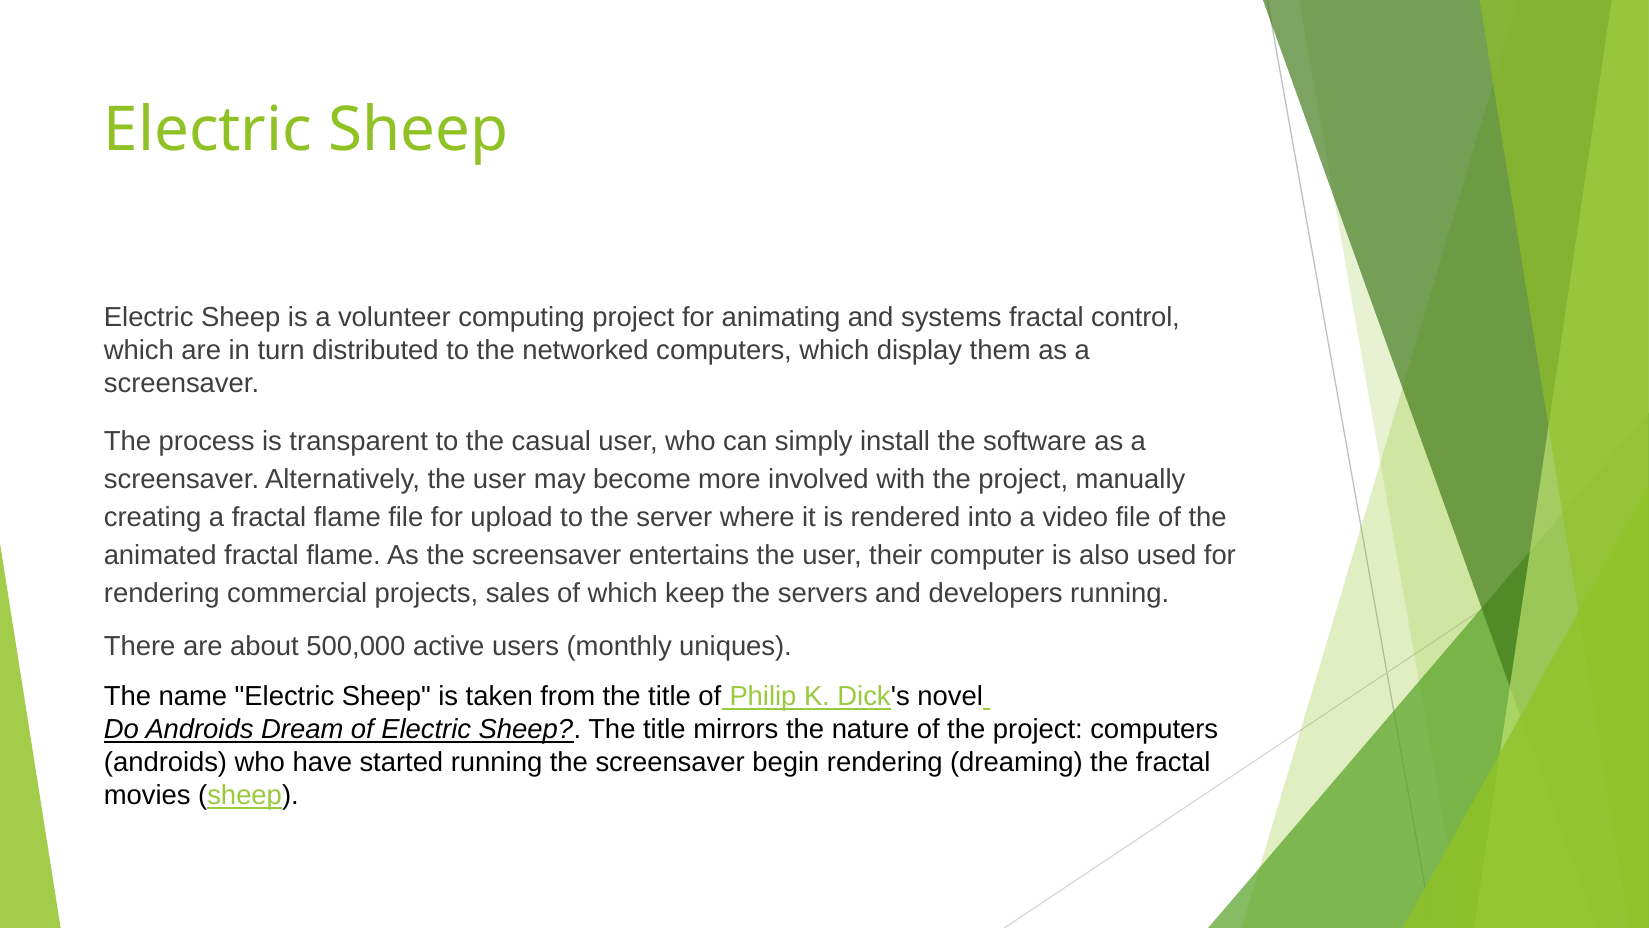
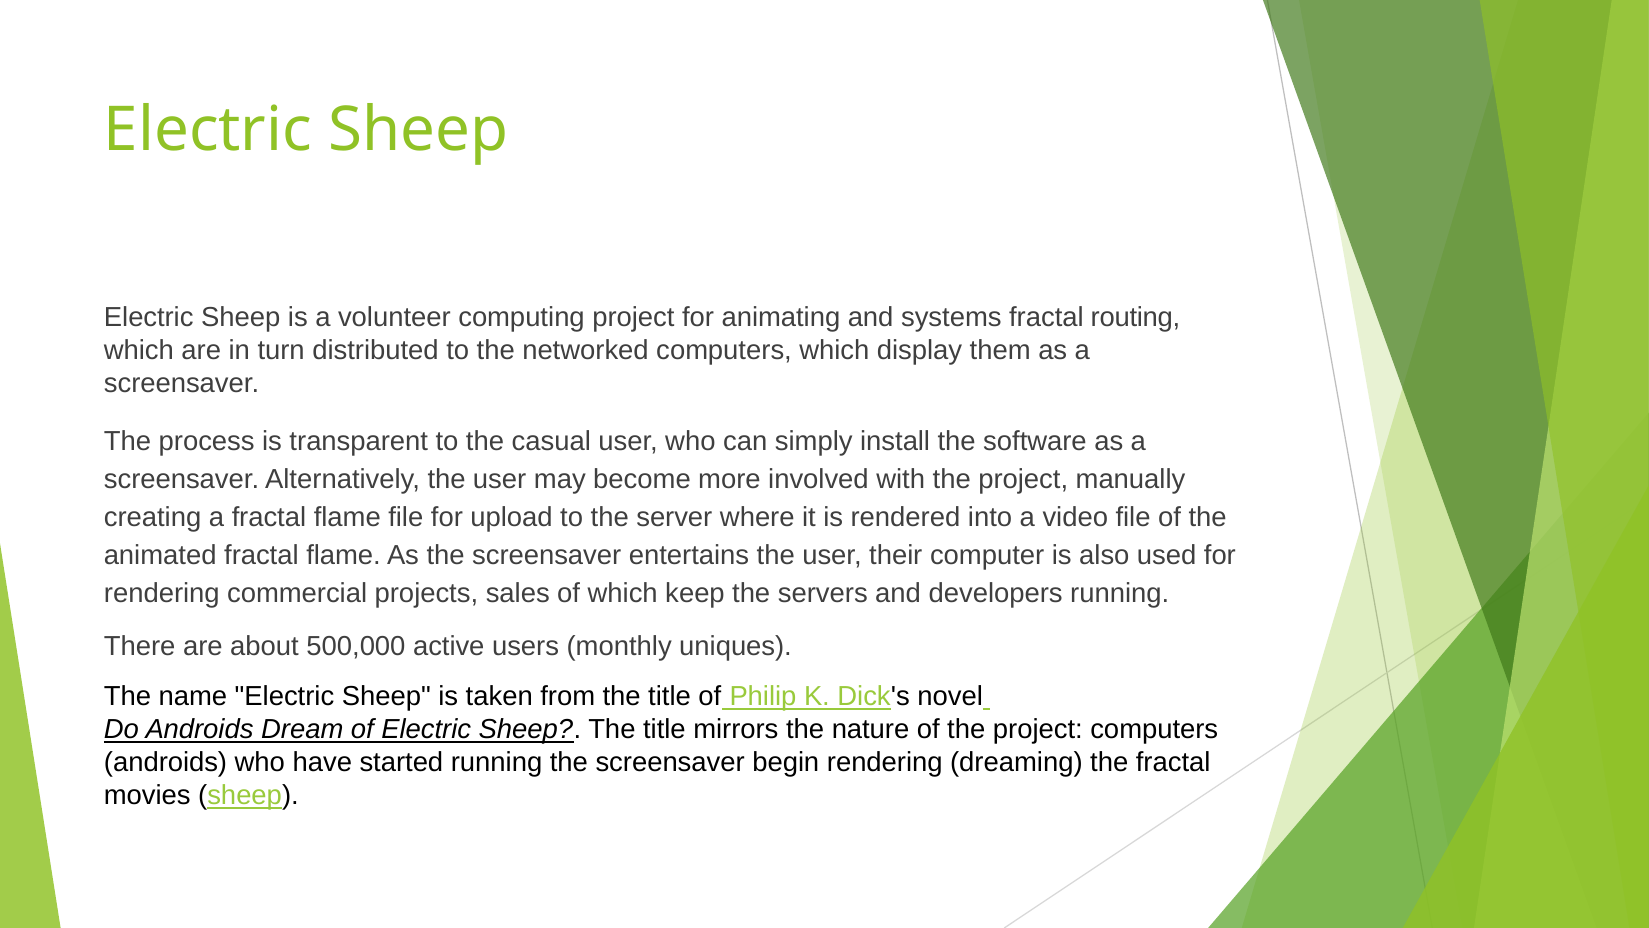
control: control -> routing
